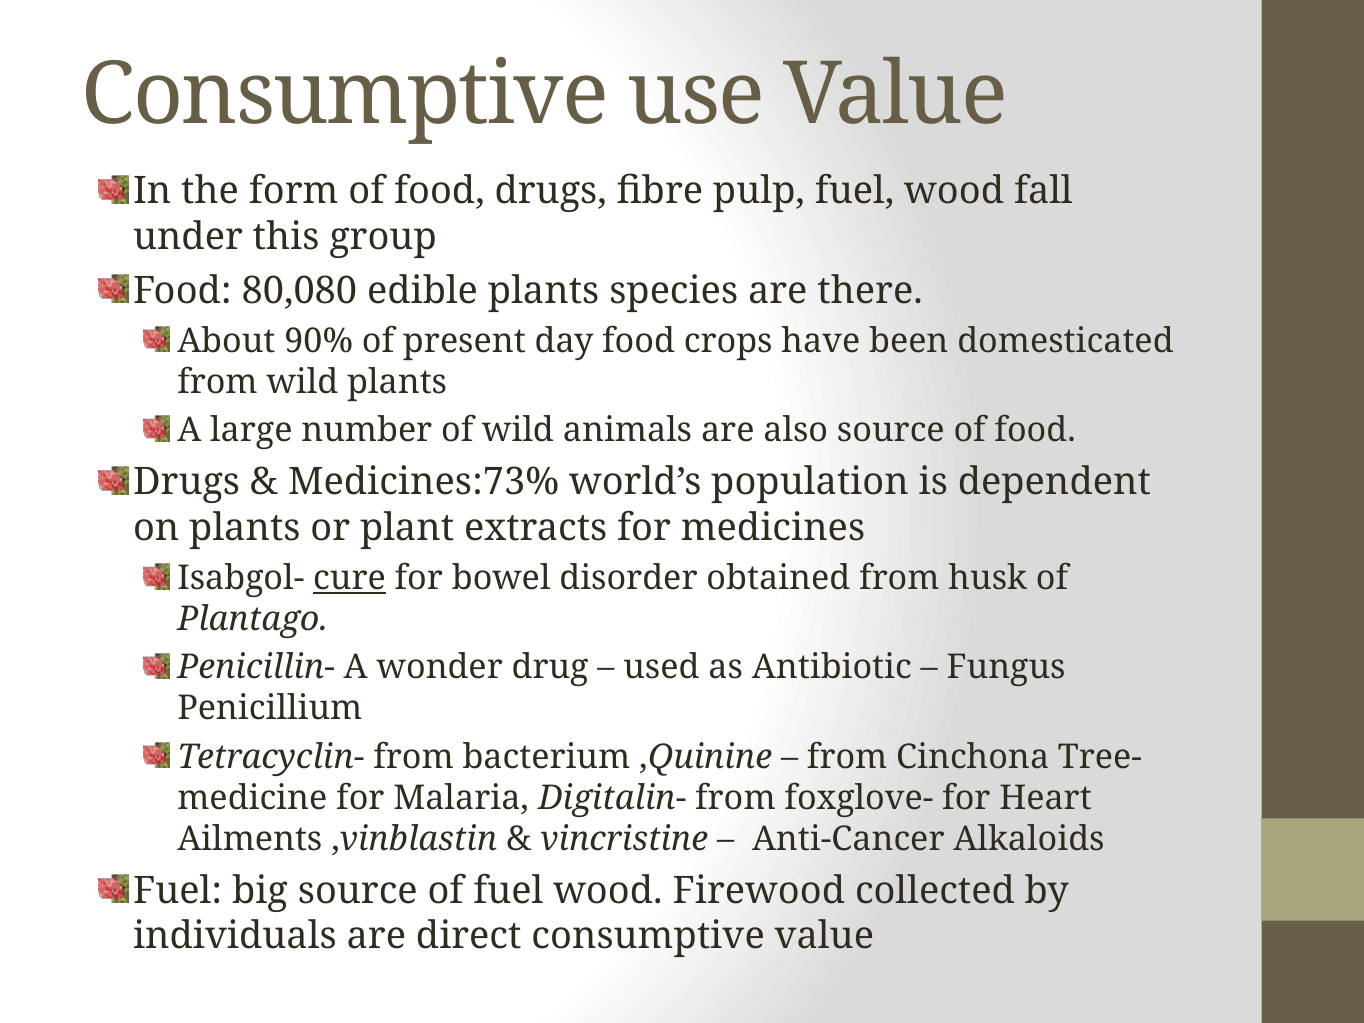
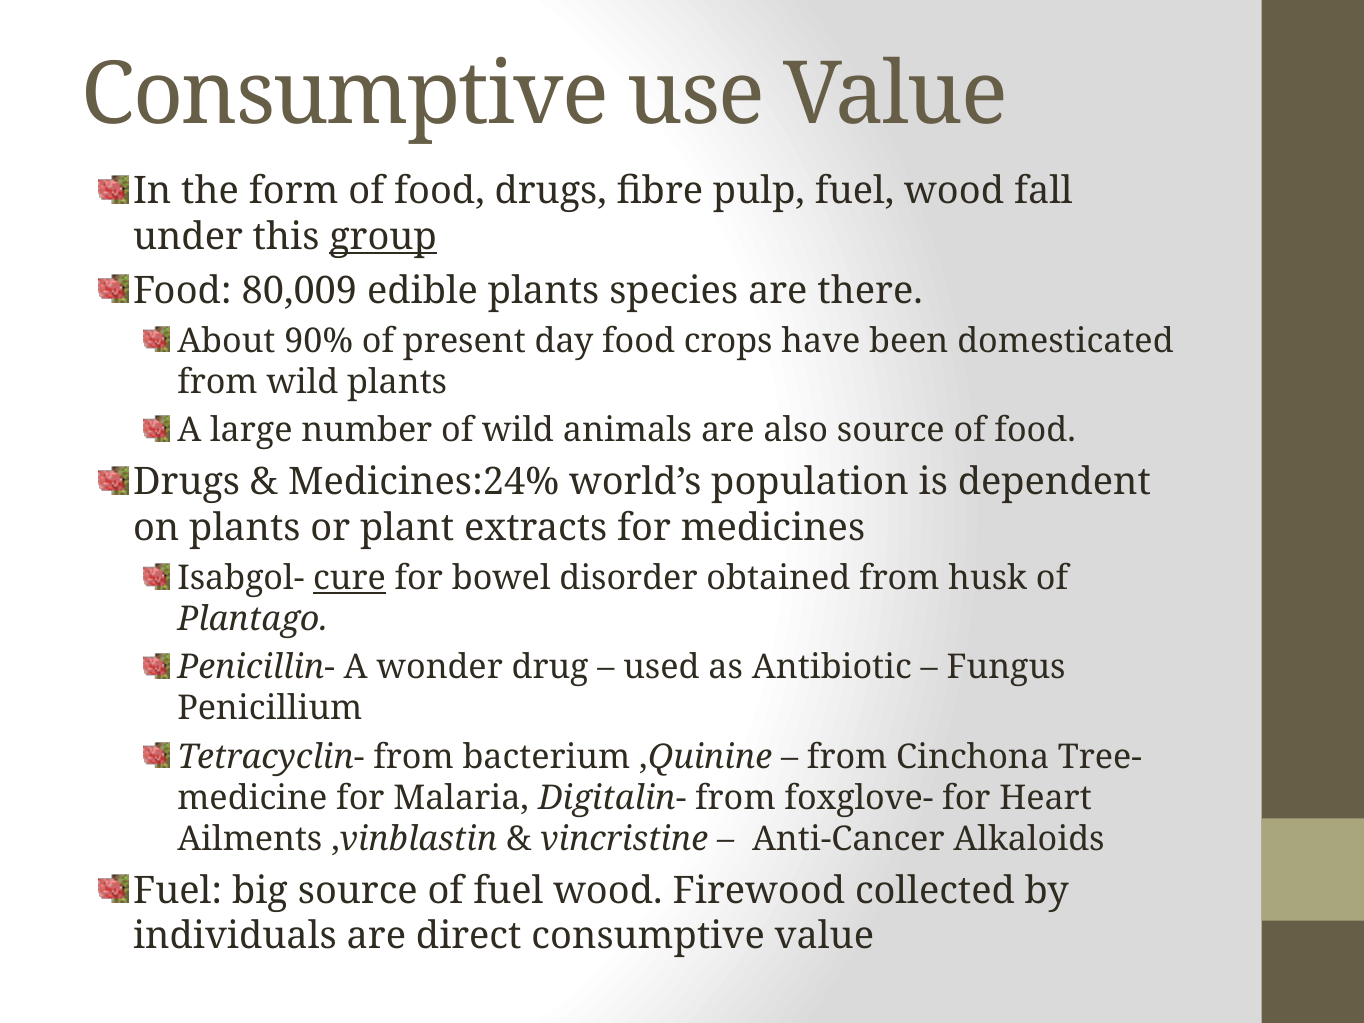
group underline: none -> present
80,080: 80,080 -> 80,009
Medicines:73%: Medicines:73% -> Medicines:24%
